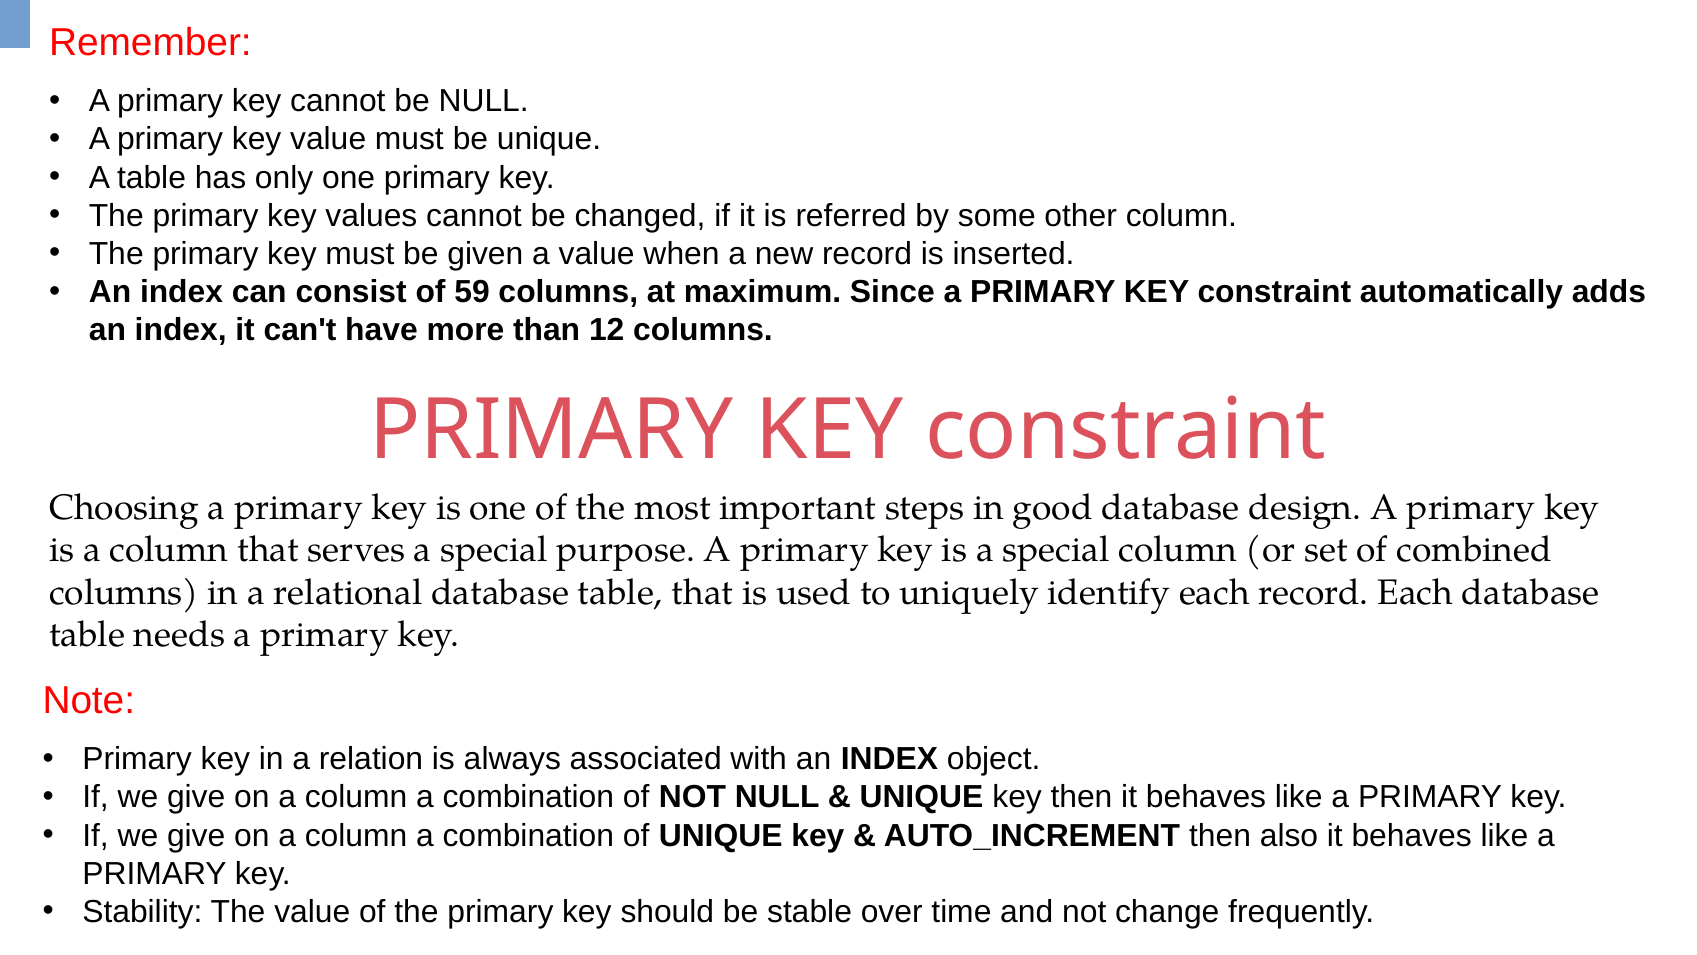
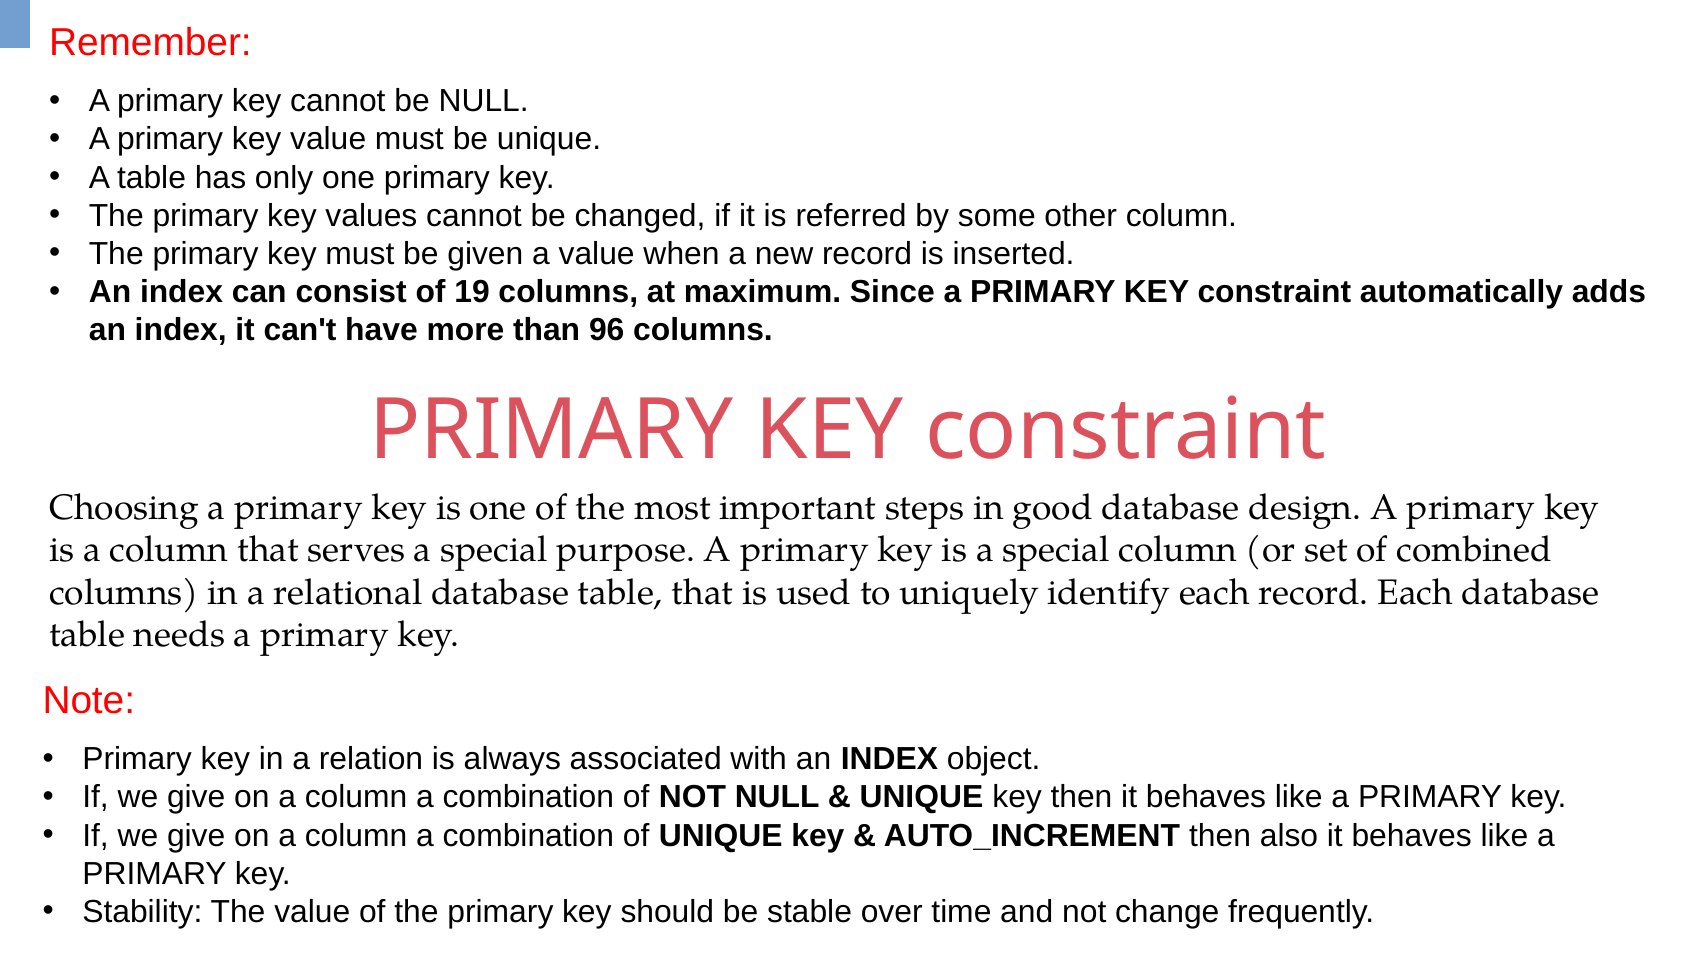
59: 59 -> 19
12: 12 -> 96
